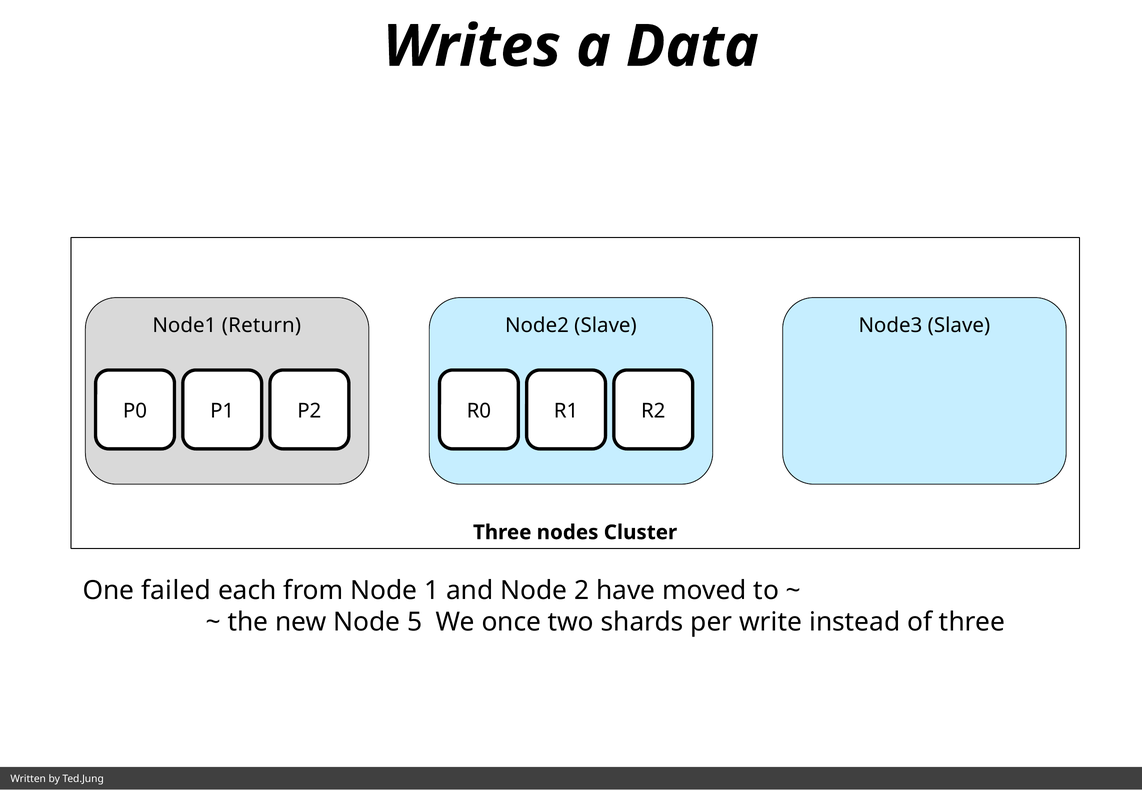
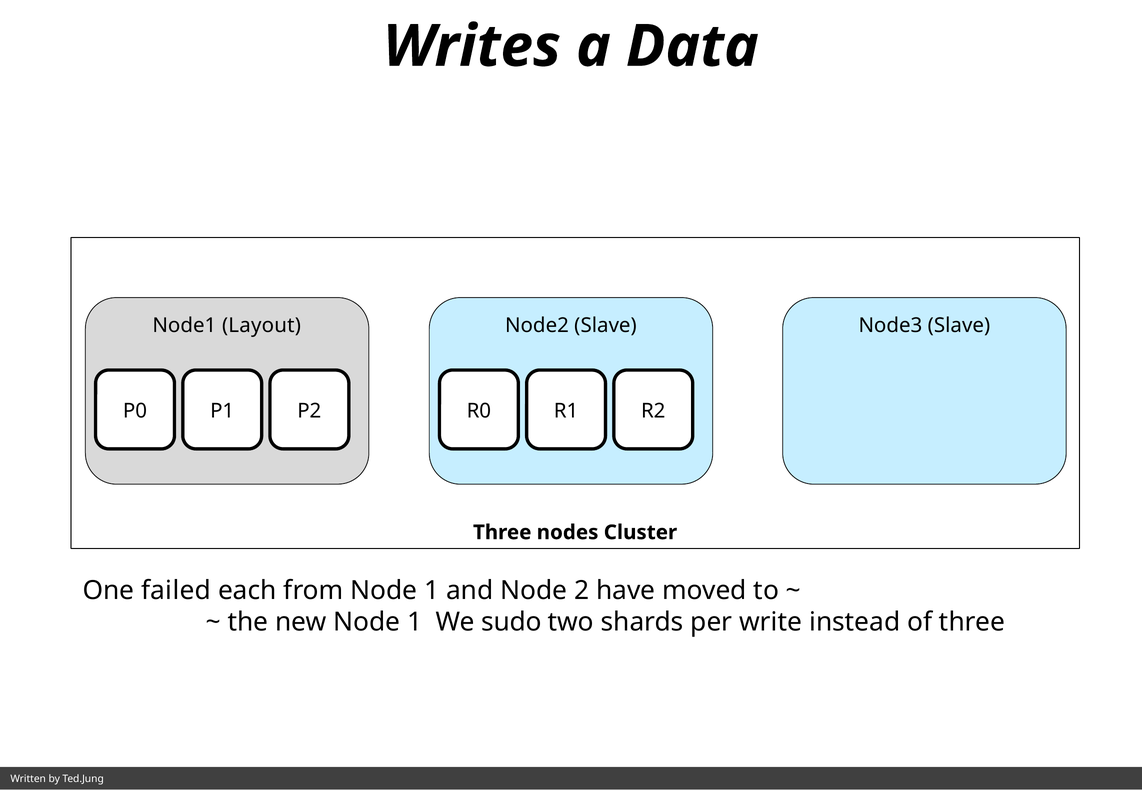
Return: Return -> Layout
new Node 5: 5 -> 1
once: once -> sudo
